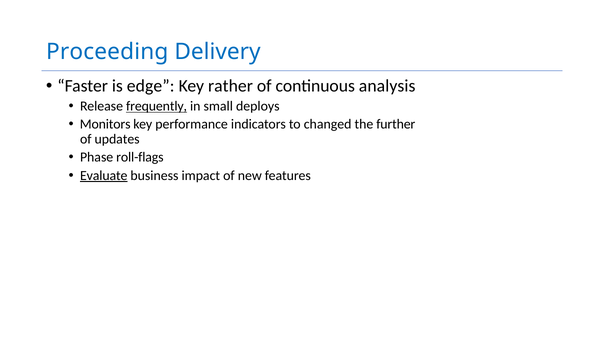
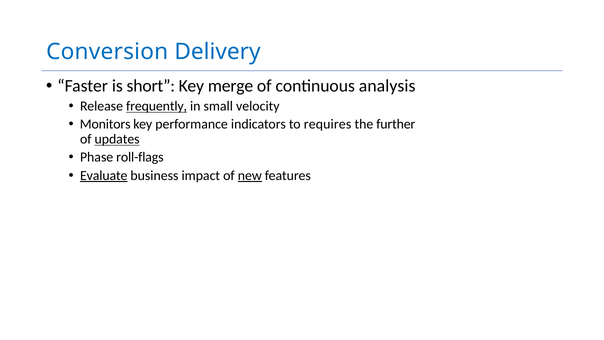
Proceeding: Proceeding -> Conversion
edge: edge -> short
rather: rather -> merge
deploys: deploys -> velocity
changed: changed -> requires
updates underline: none -> present
new underline: none -> present
